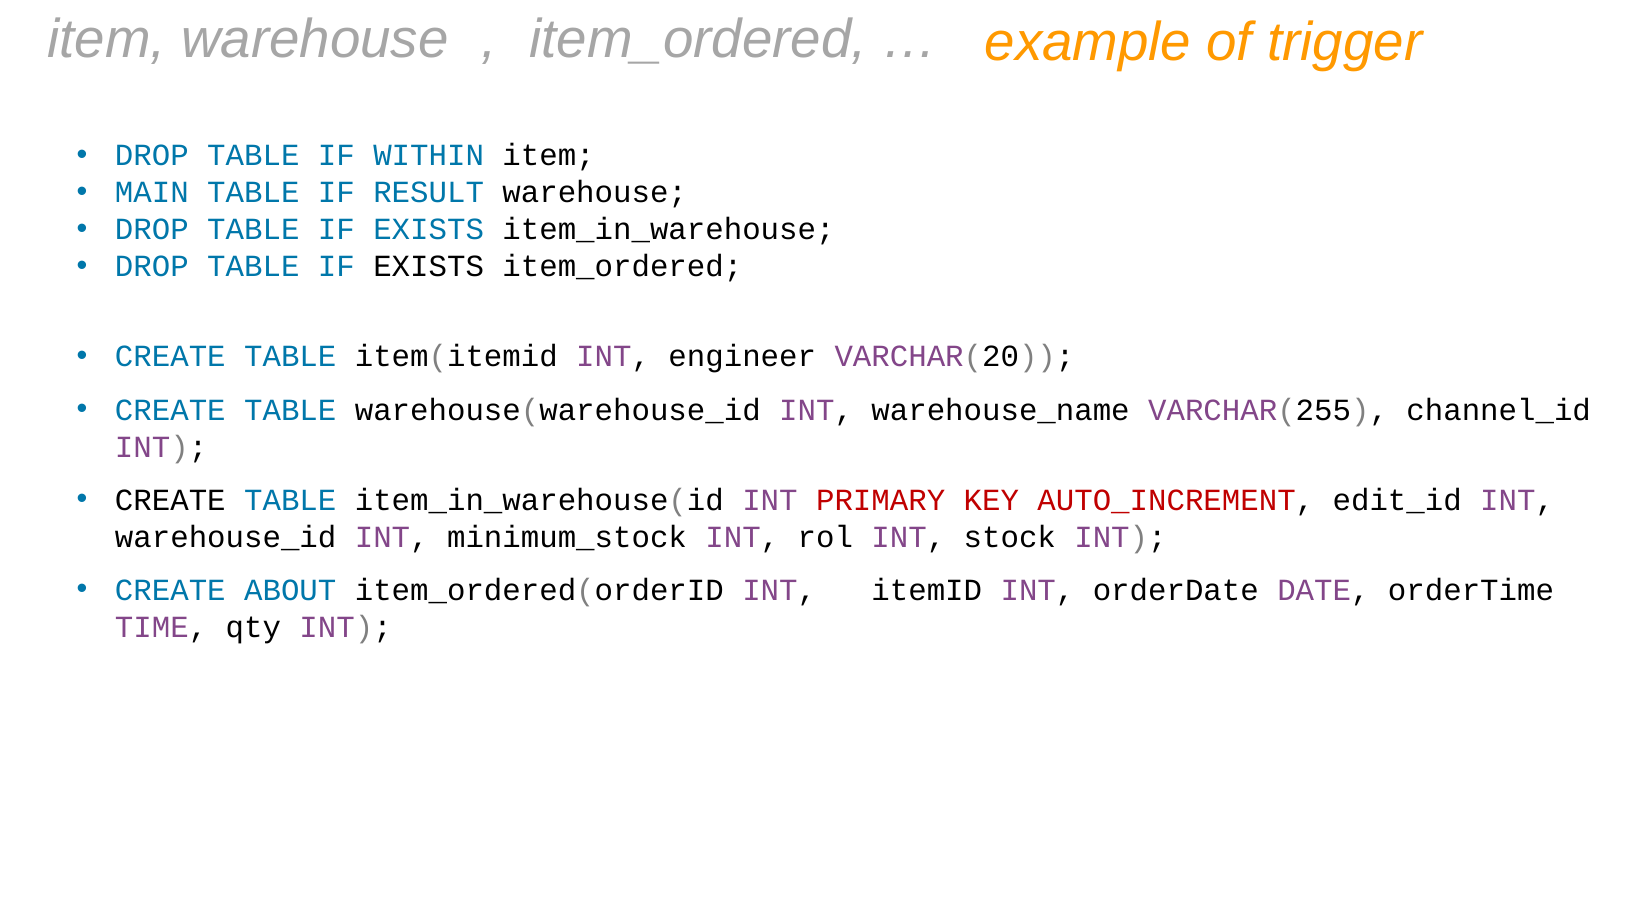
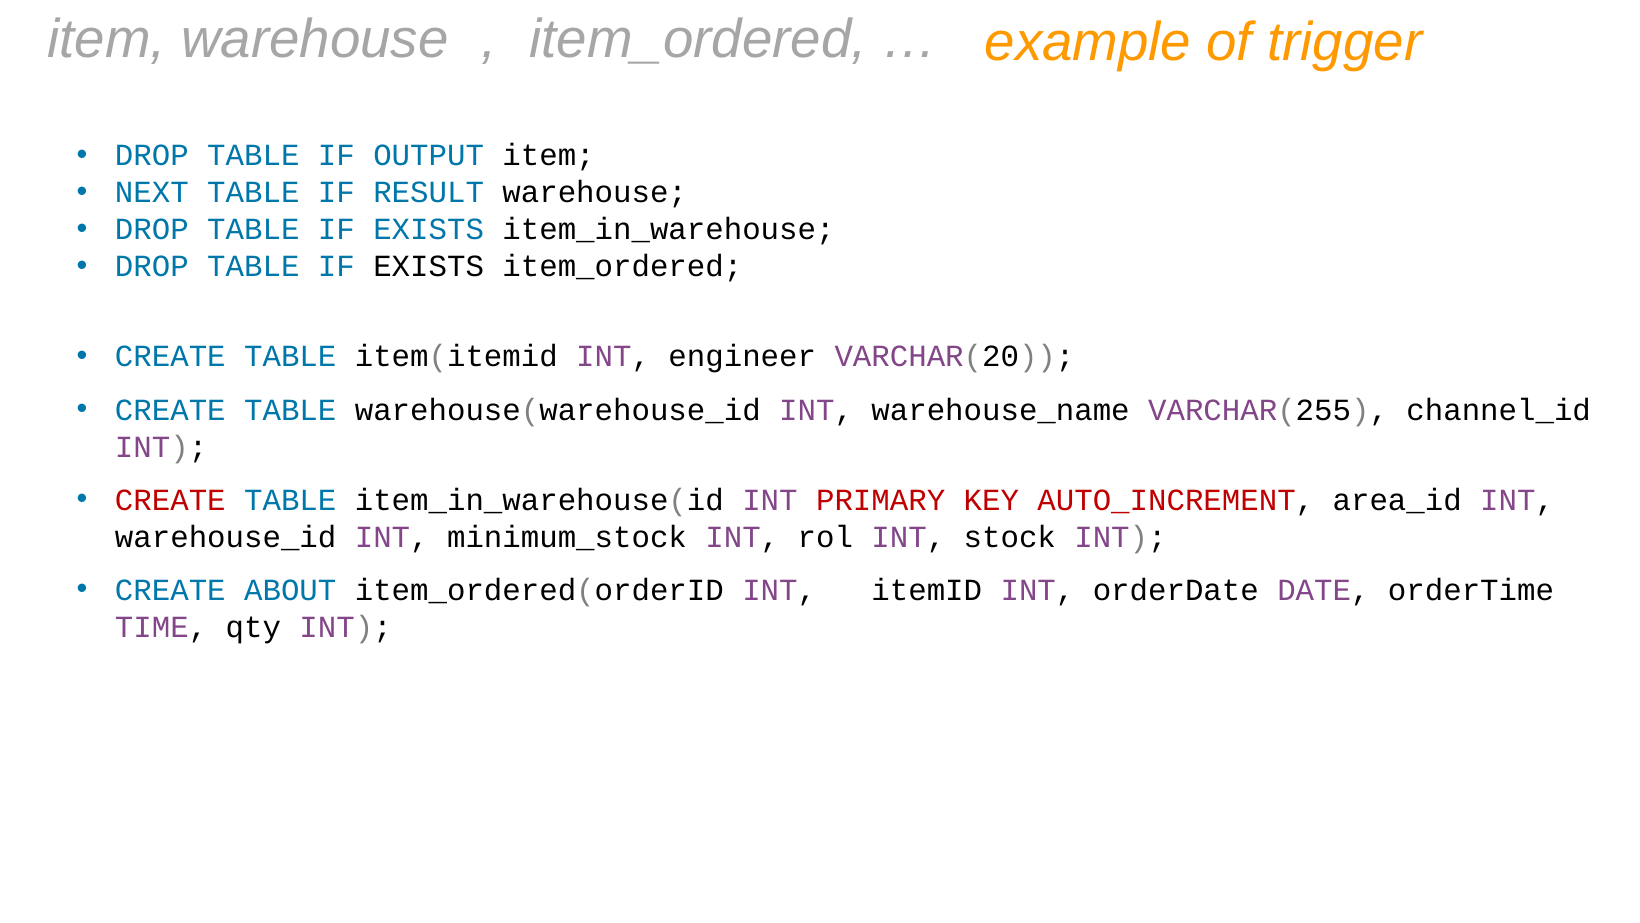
WITHIN: WITHIN -> OUTPUT
MAIN: MAIN -> NEXT
CREATE at (170, 500) colour: black -> red
edit_id: edit_id -> area_id
